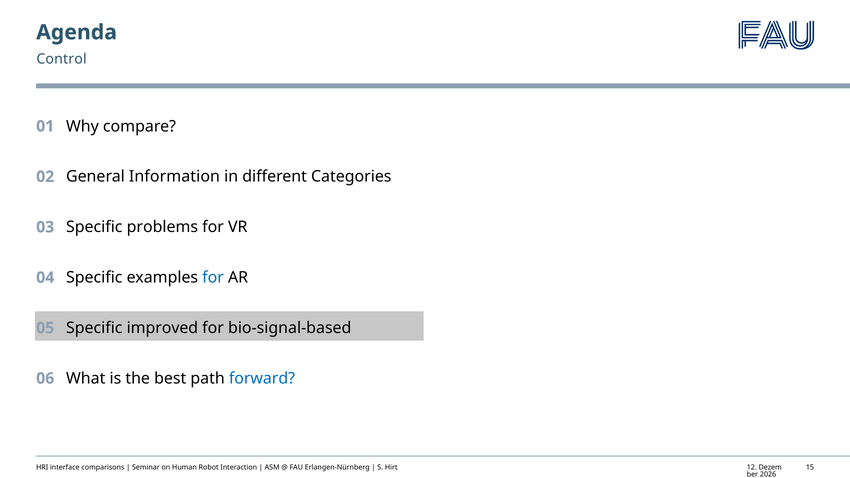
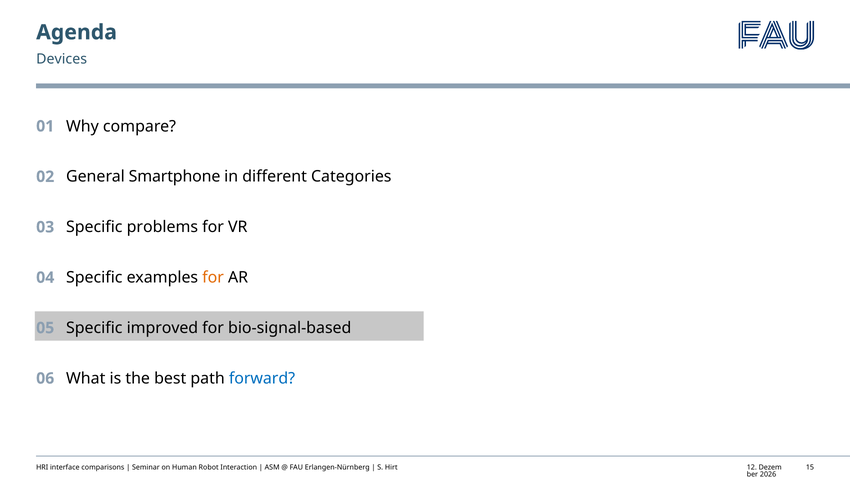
Control: Control -> Devices
Information: Information -> Smartphone
for at (213, 278) colour: blue -> orange
